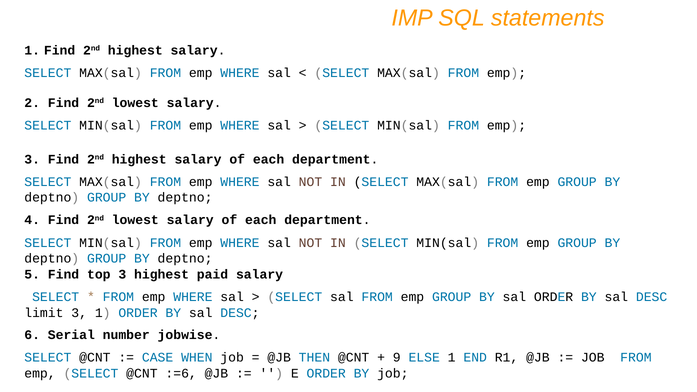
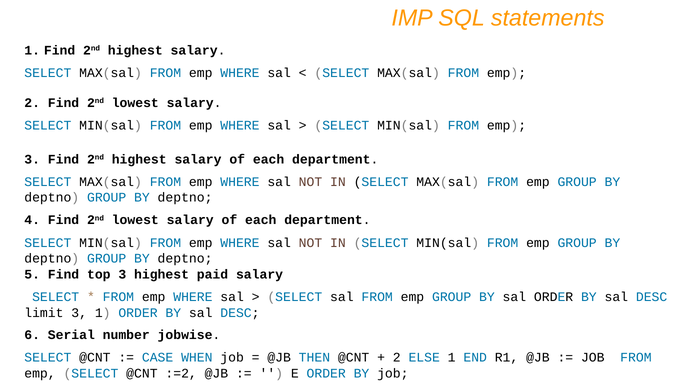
9 at (397, 358): 9 -> 2
:=6: :=6 -> :=2
